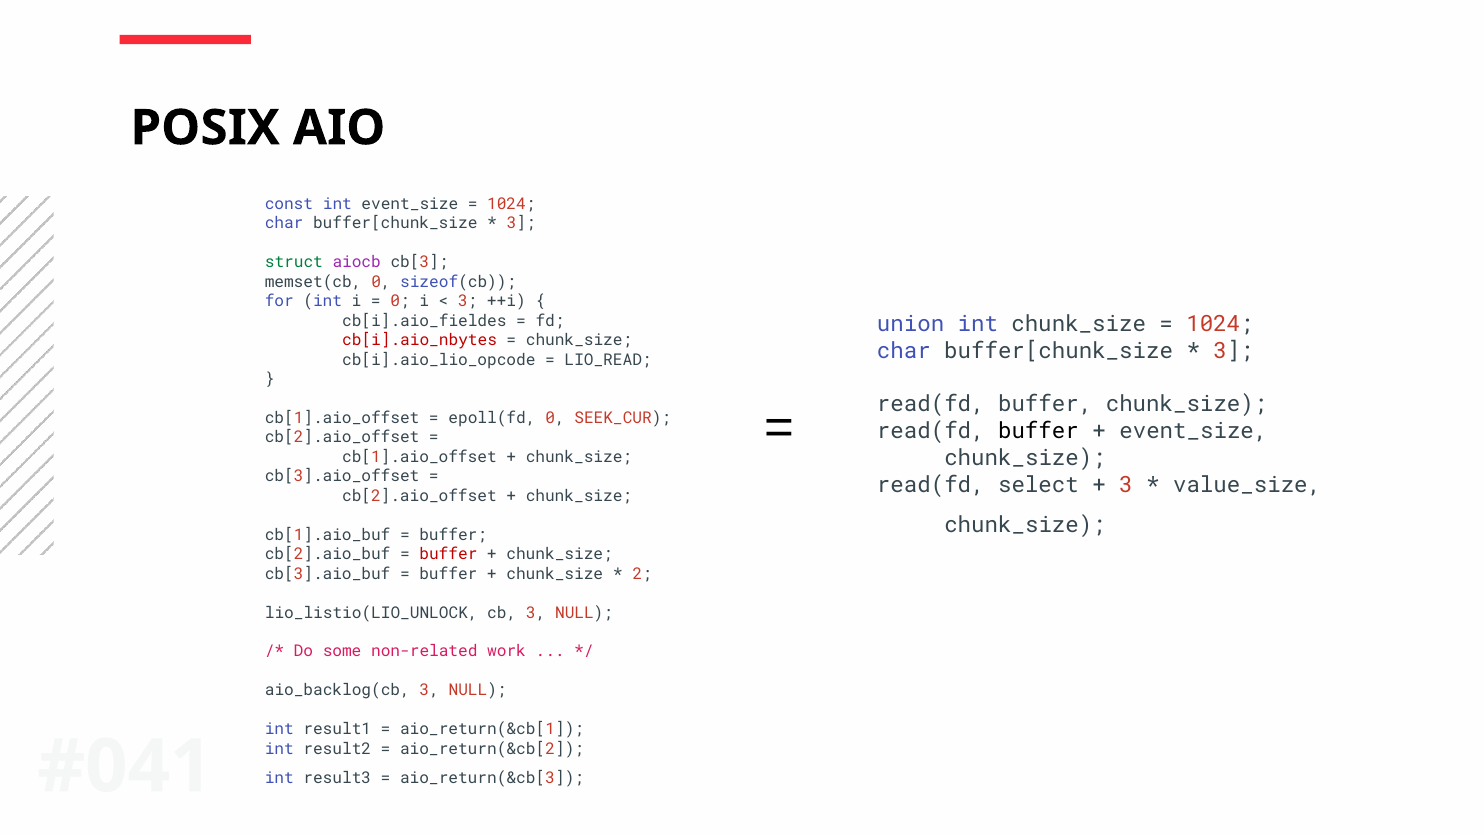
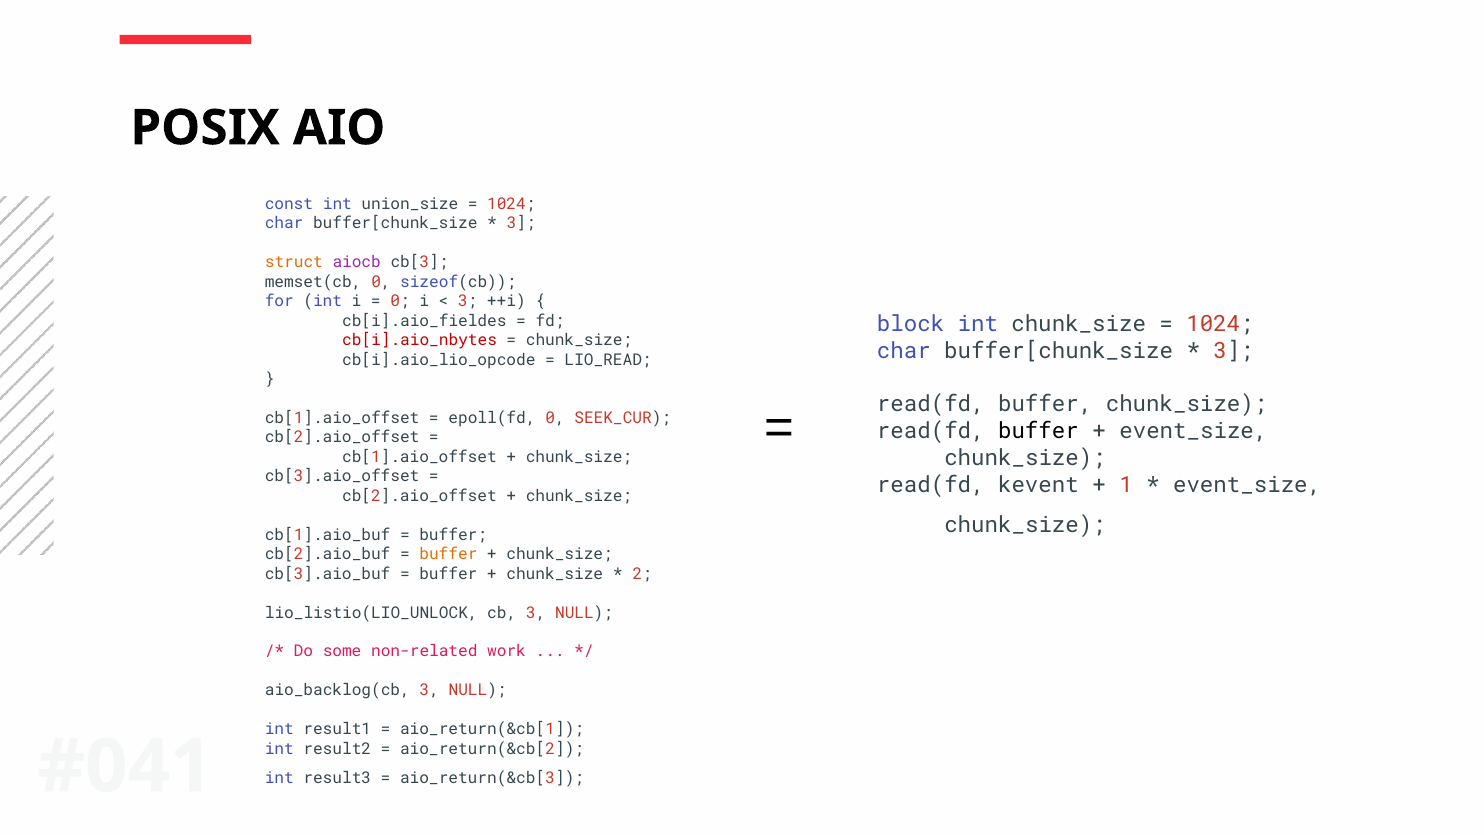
int event_size: event_size -> union_size
struct colour: green -> orange
union: union -> block
select: select -> kevent
3 at (1126, 485): 3 -> 1
value_size at (1247, 485): value_size -> event_size
buffer at (448, 554) colour: red -> orange
